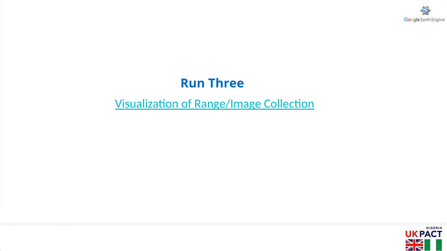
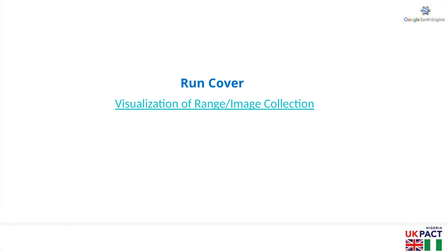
Three: Three -> Cover
